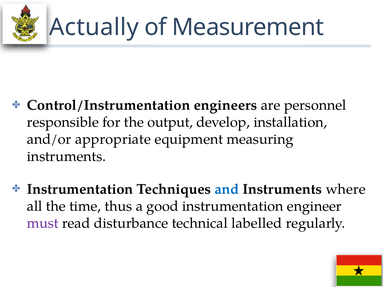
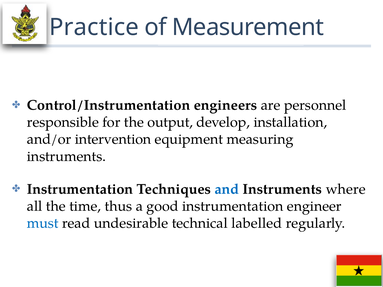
Actually: Actually -> Practice
appropriate: appropriate -> intervention
must colour: purple -> blue
disturbance: disturbance -> undesirable
